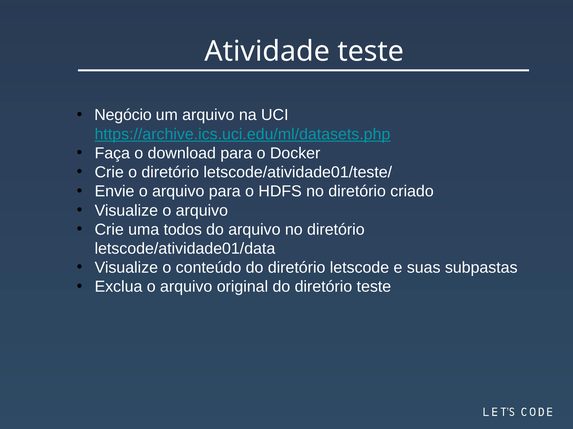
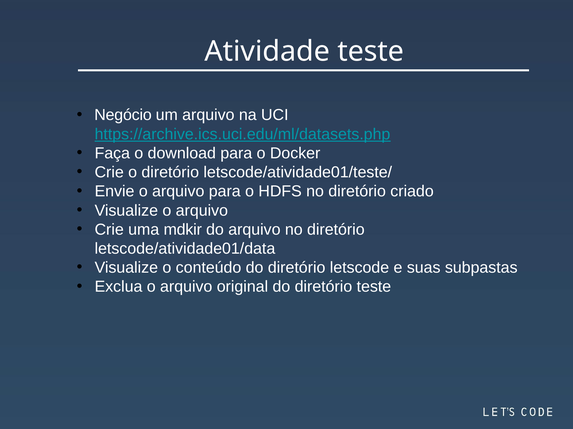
todos: todos -> mdkir
